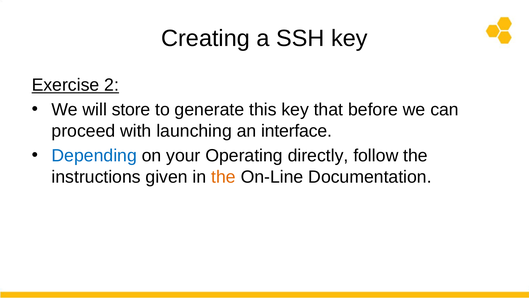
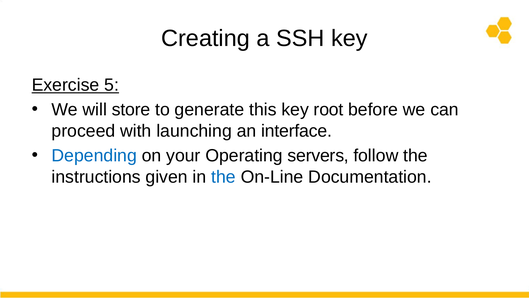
2: 2 -> 5
that: that -> root
directly: directly -> servers
the at (224, 177) colour: orange -> blue
